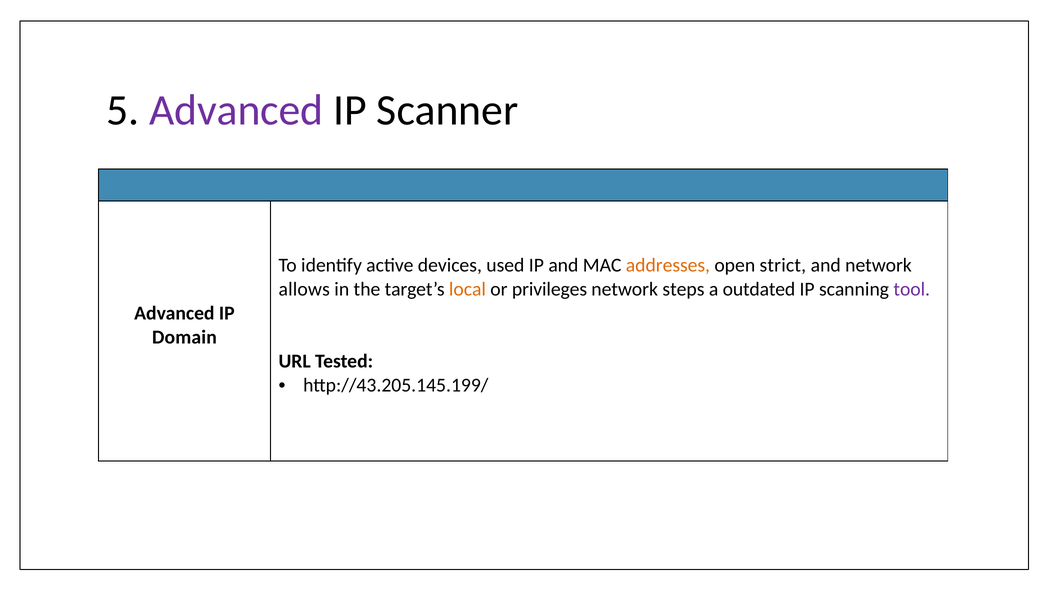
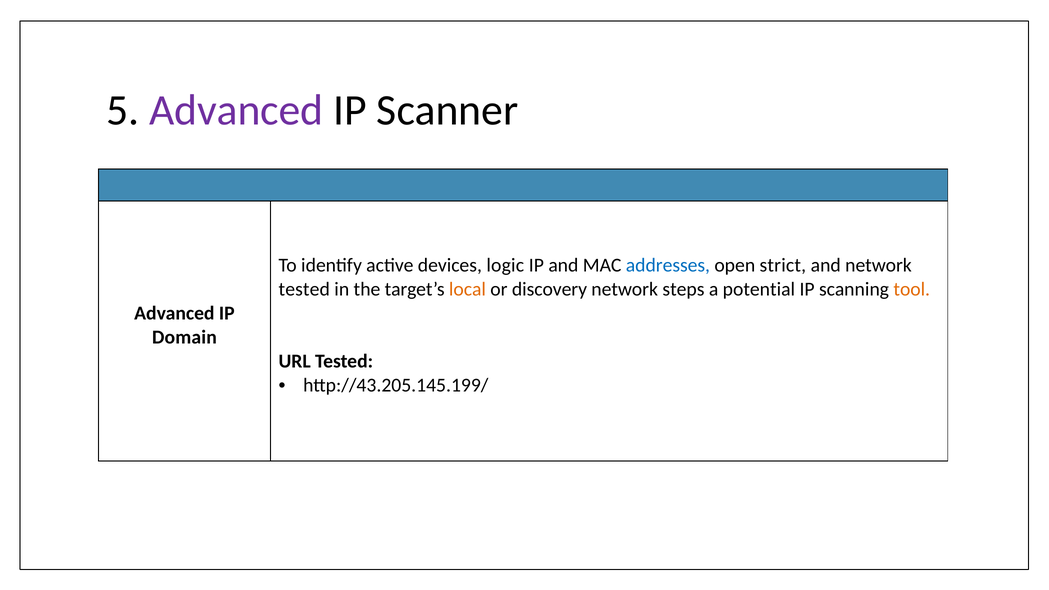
used: used -> logic
addresses colour: orange -> blue
allows at (304, 289): allows -> tested
privileges: privileges -> discovery
outdated: outdated -> potential
tool colour: purple -> orange
